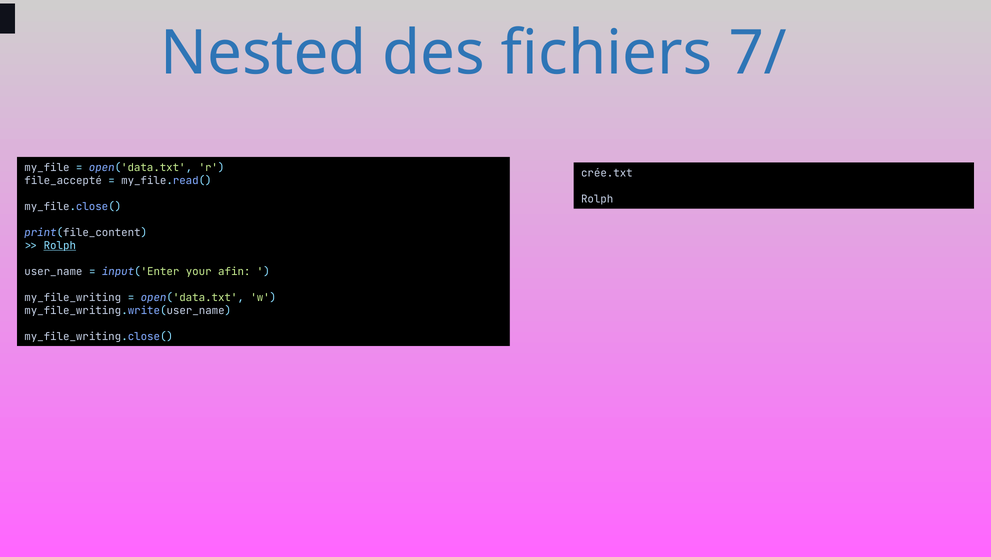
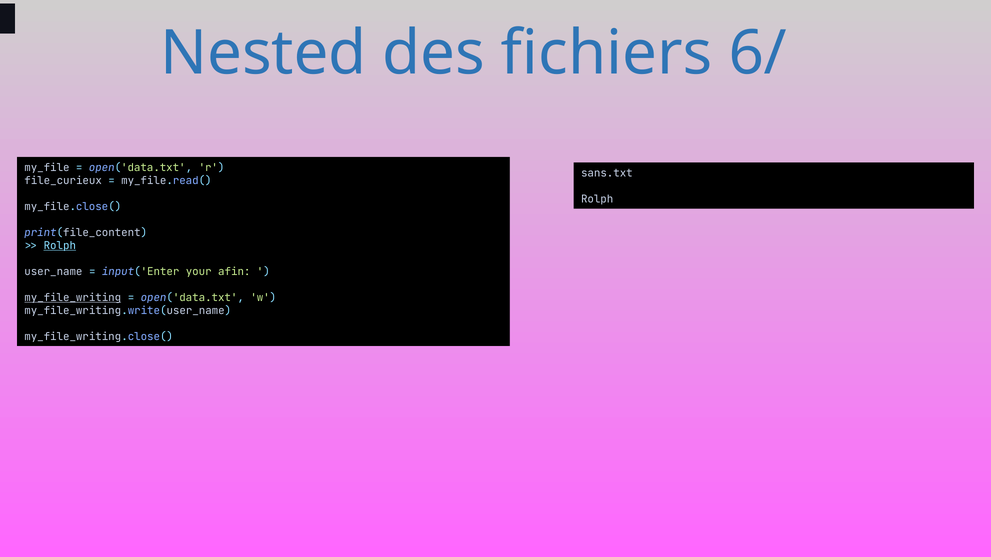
7/: 7/ -> 6/
crée.txt: crée.txt -> sans.txt
file_accepté: file_accepté -> file_curieux
my_file_writing underline: none -> present
